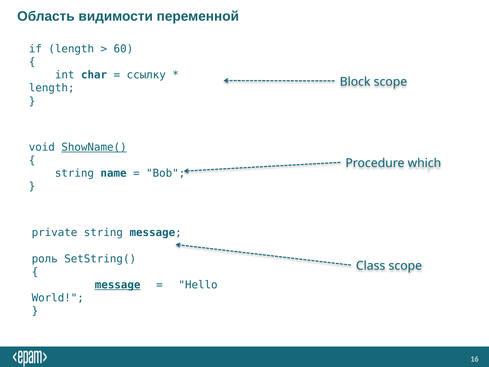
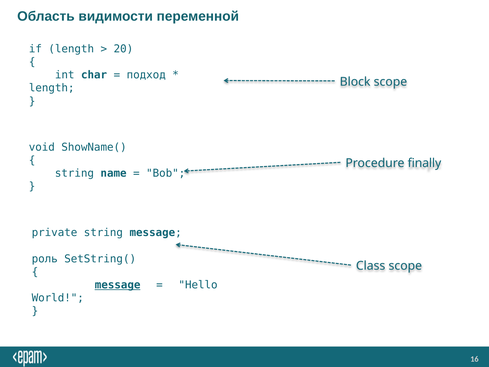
60: 60 -> 20
ссылку: ссылку -> подход
ShowName( underline: present -> none
which: which -> finally
